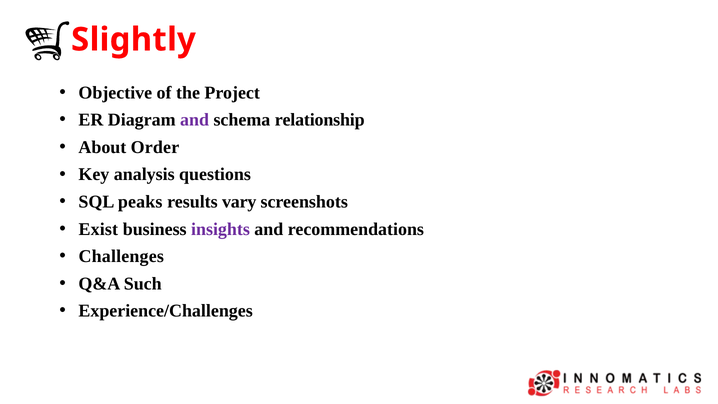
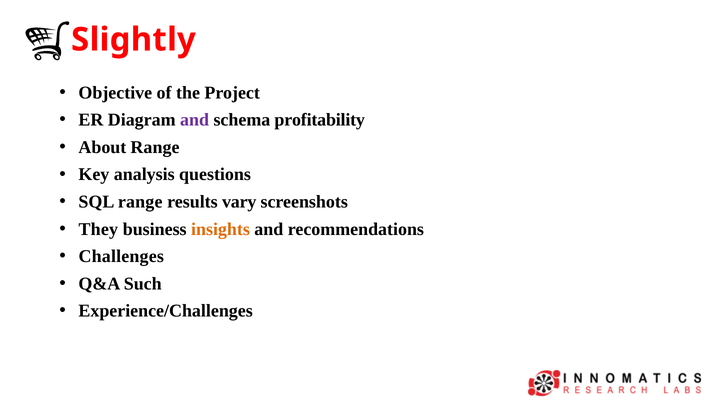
relationship: relationship -> profitability
About Order: Order -> Range
SQL peaks: peaks -> range
Exist: Exist -> They
insights colour: purple -> orange
